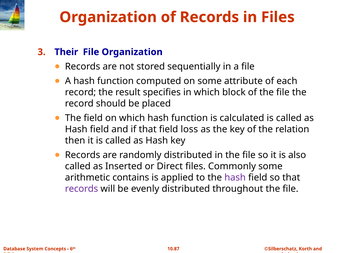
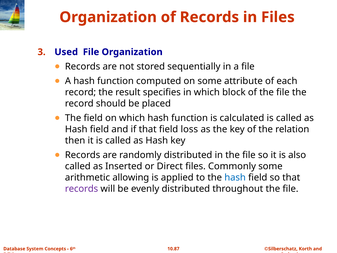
Their: Their -> Used
contains: contains -> allowing
hash at (235, 177) colour: purple -> blue
